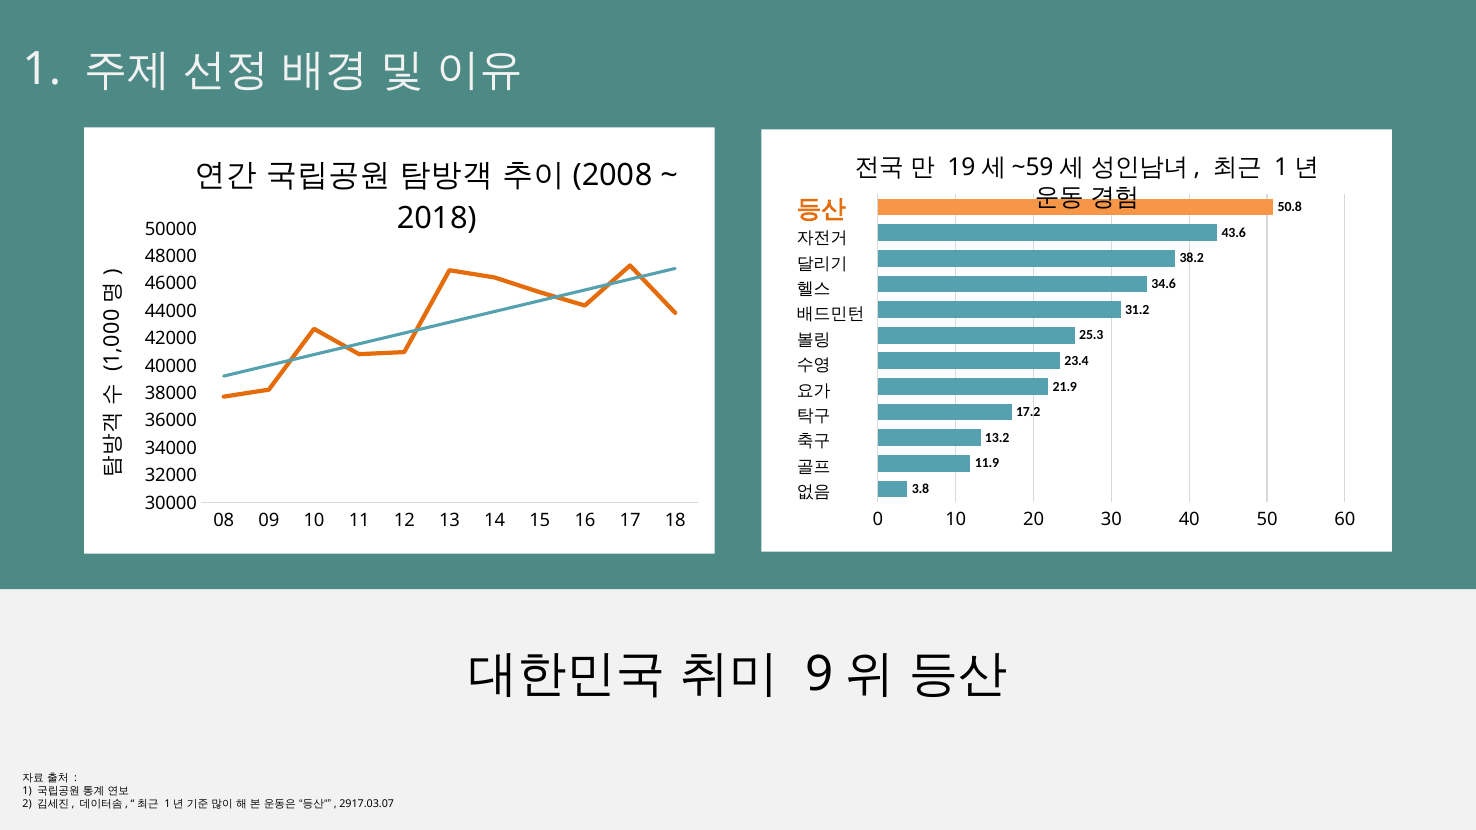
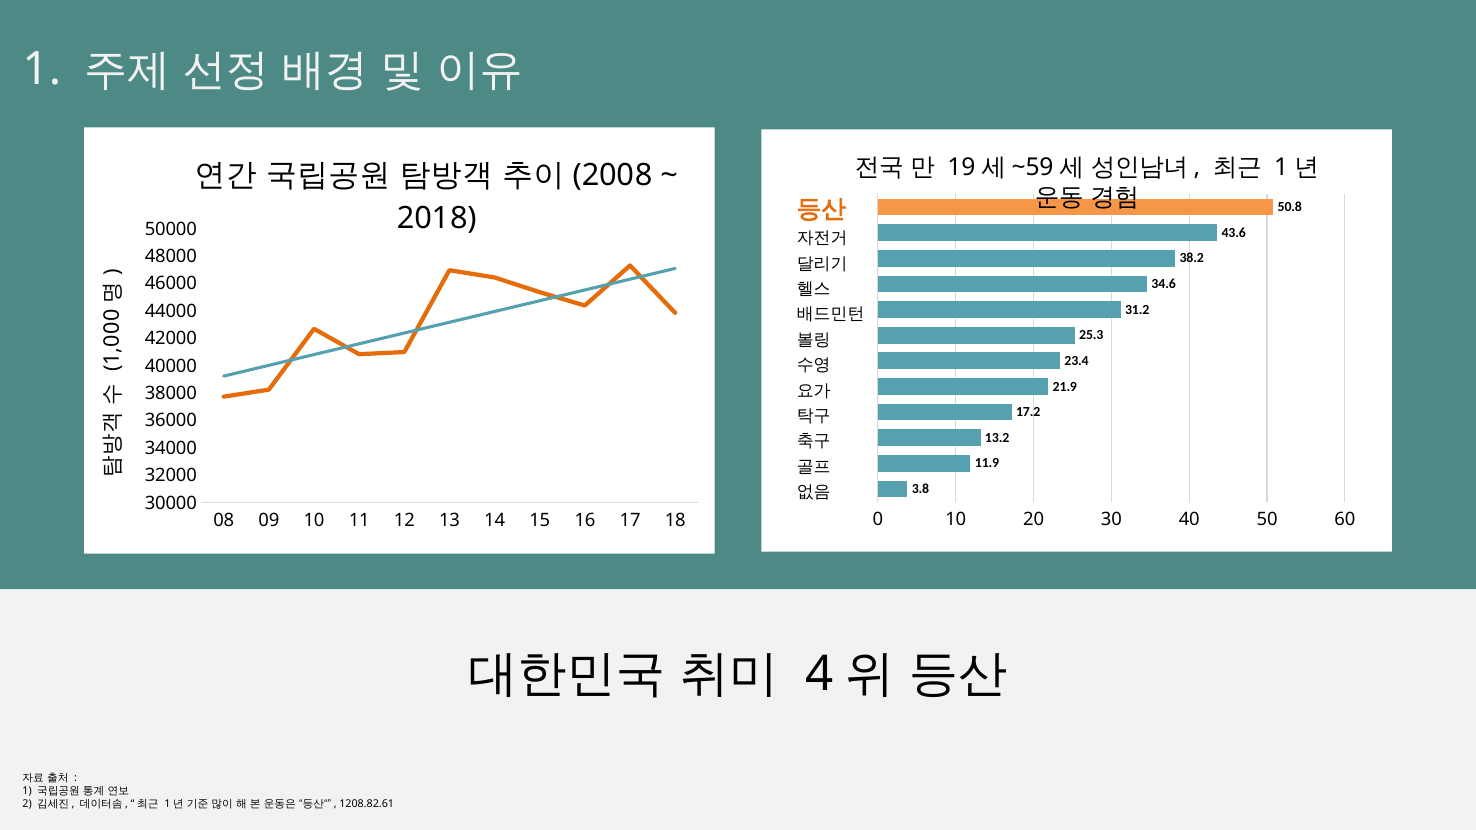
9: 9 -> 4
2917.03.07: 2917.03.07 -> 1208.82.61
